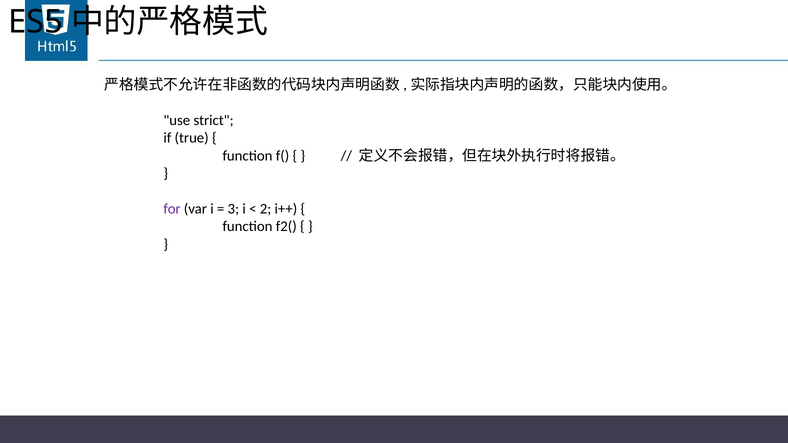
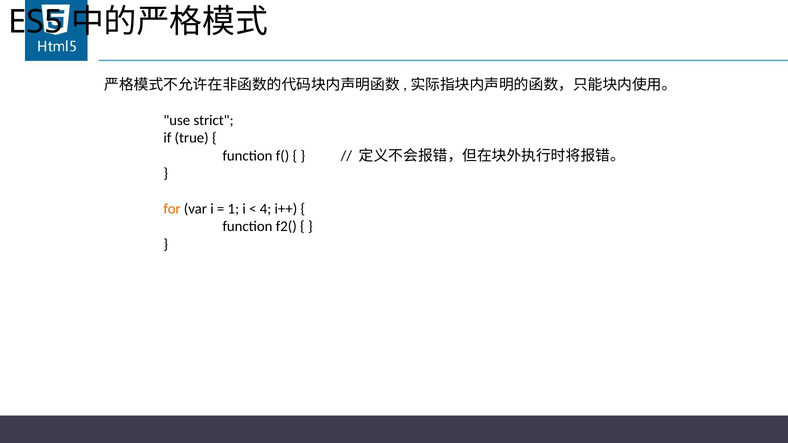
for colour: purple -> orange
3: 3 -> 1
2: 2 -> 4
